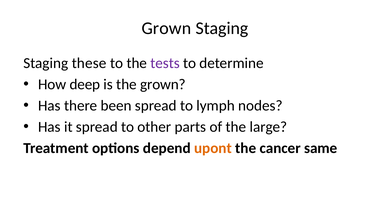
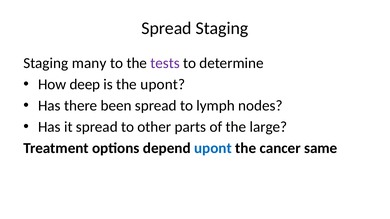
Grown at (166, 28): Grown -> Spread
these: these -> many
the grown: grown -> upont
upont at (213, 148) colour: orange -> blue
